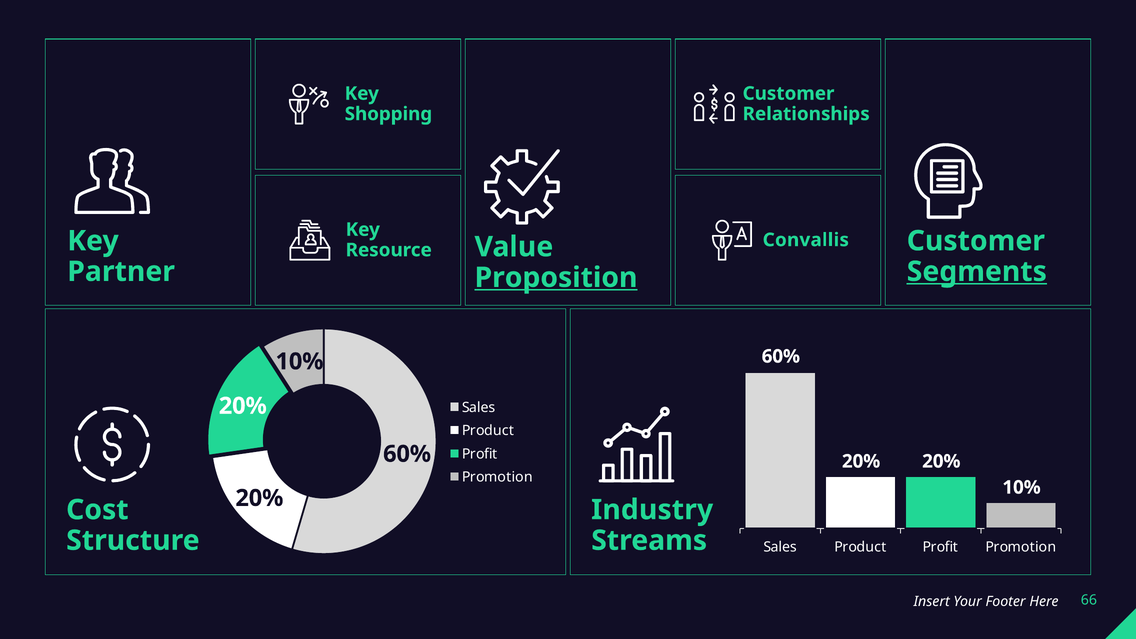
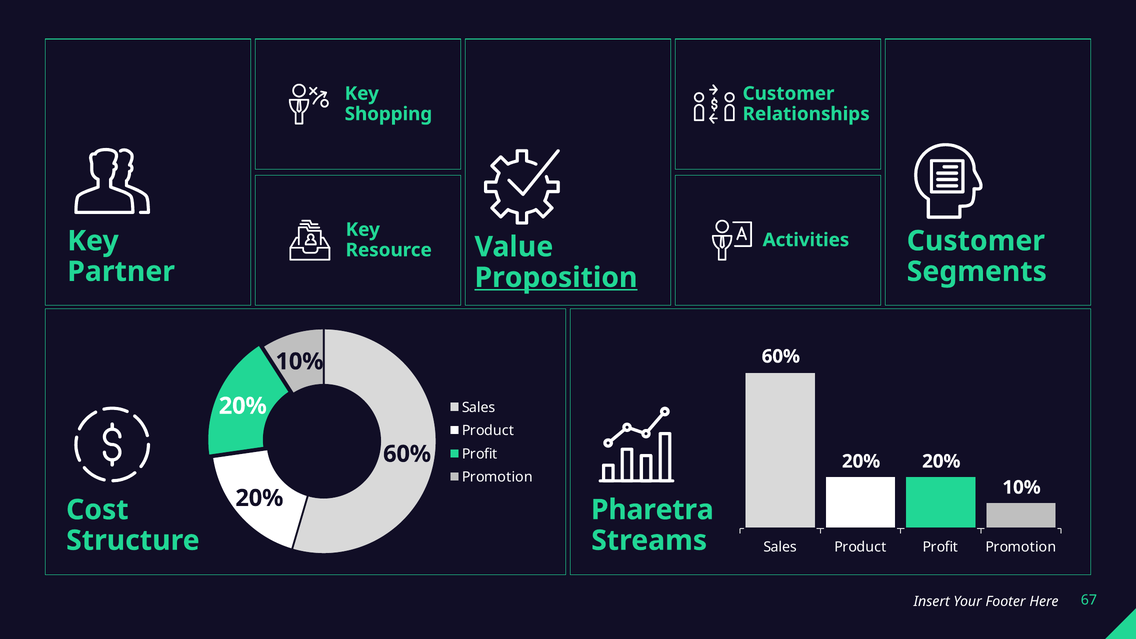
Convallis: Convallis -> Activities
Segments underline: present -> none
Industry: Industry -> Pharetra
66: 66 -> 67
